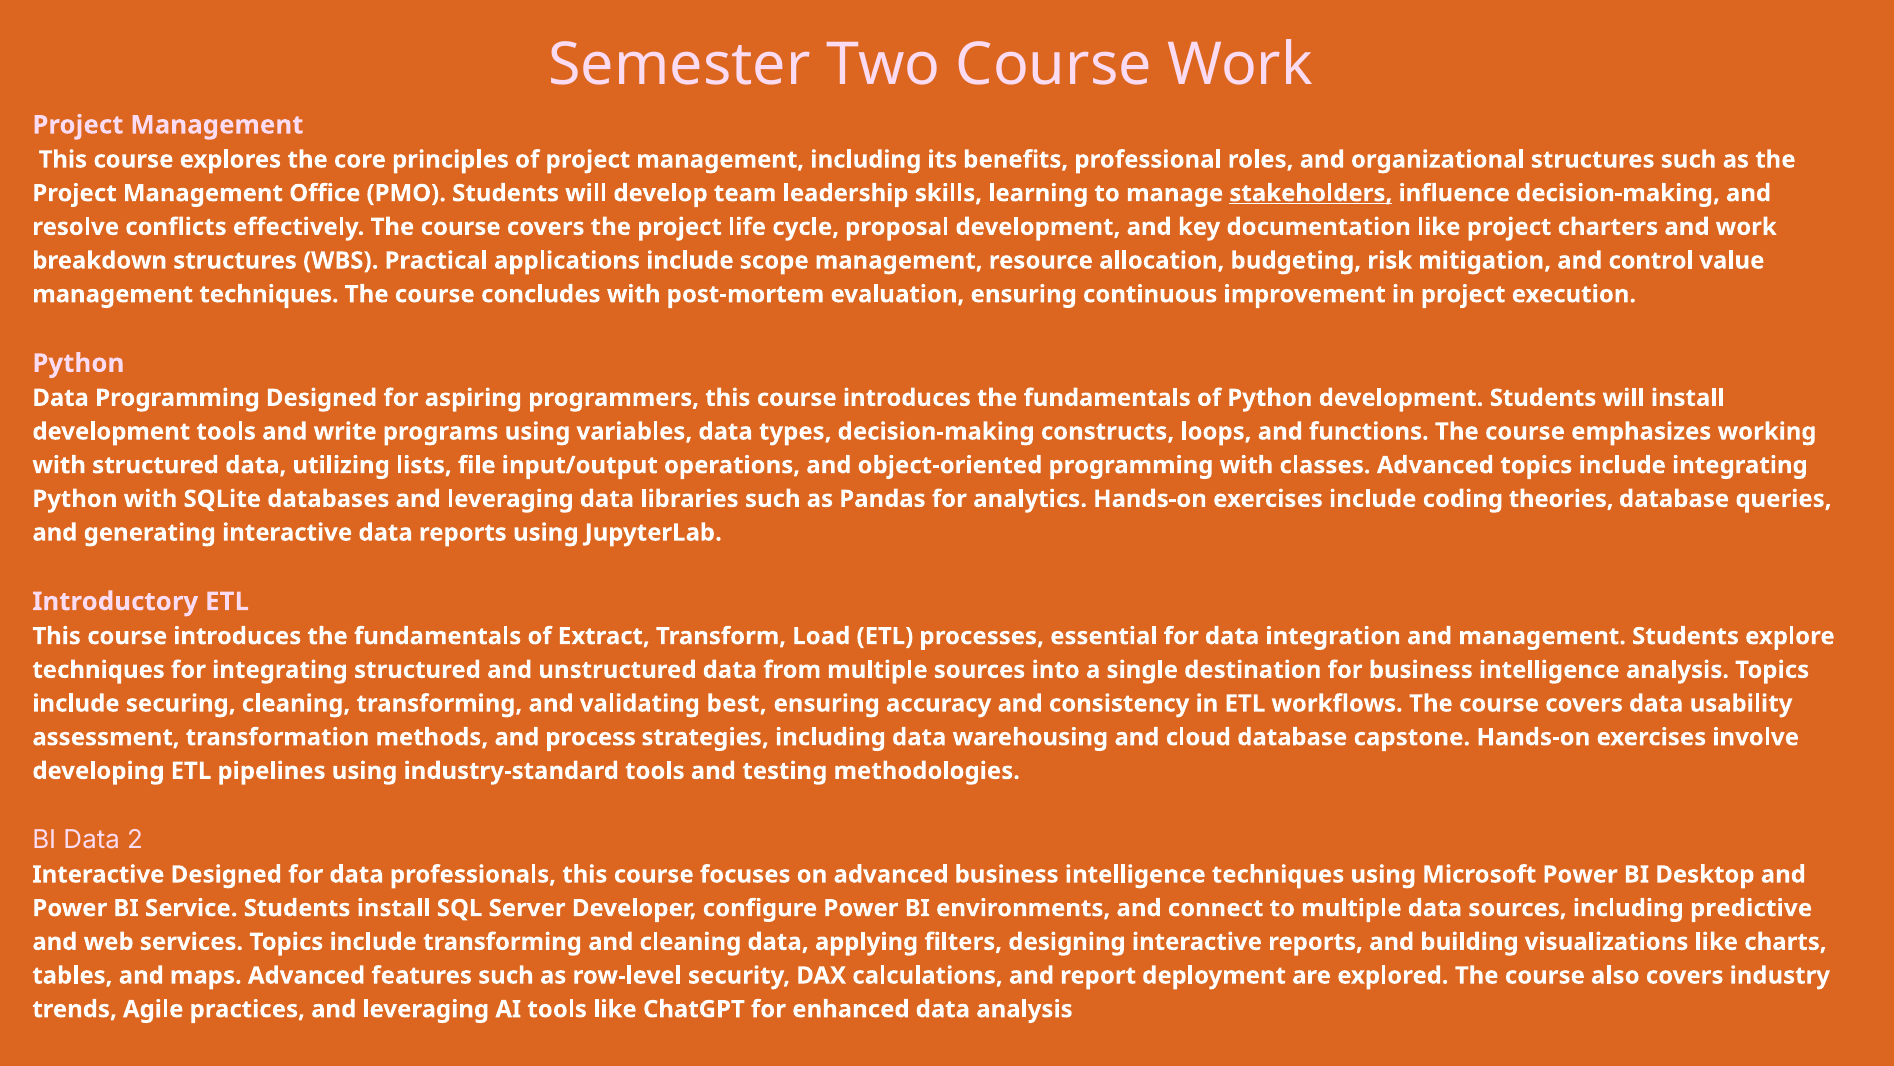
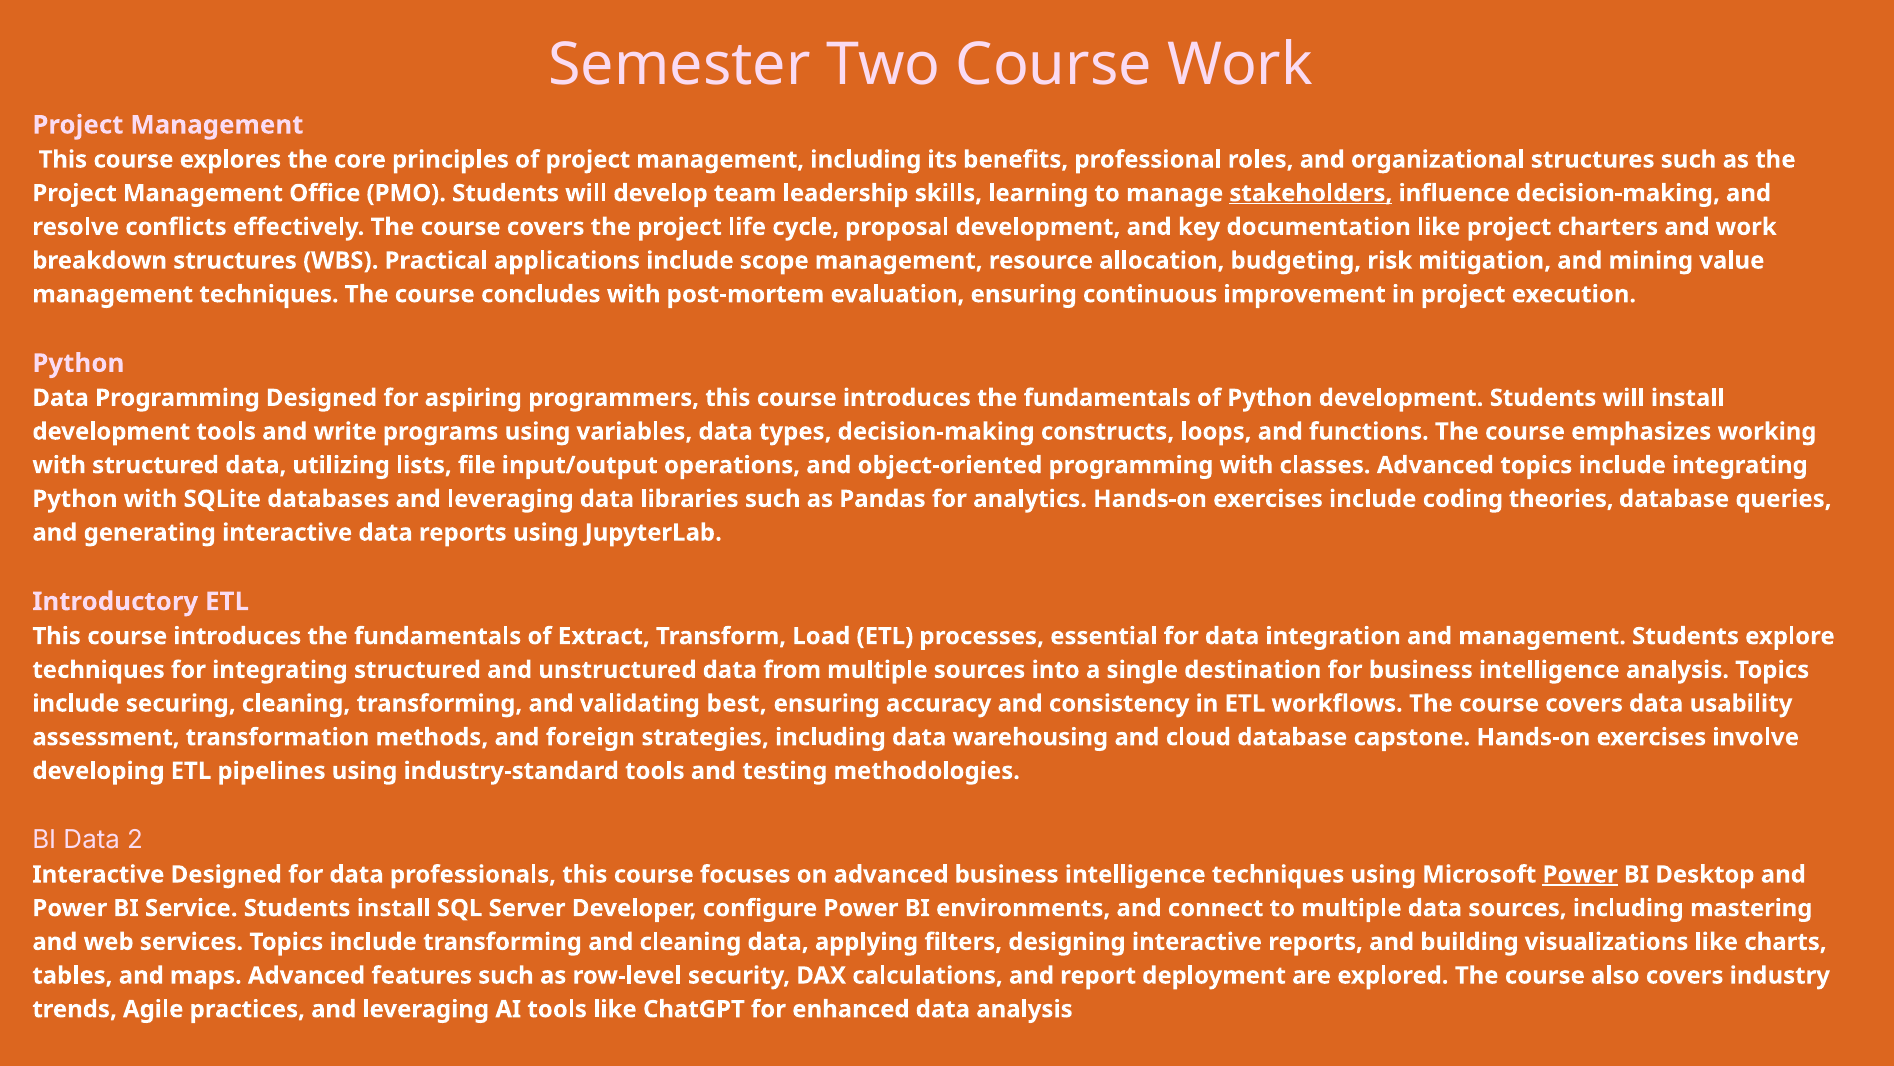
control: control -> mining
process: process -> foreign
Power at (1580, 874) underline: none -> present
predictive: predictive -> mastering
